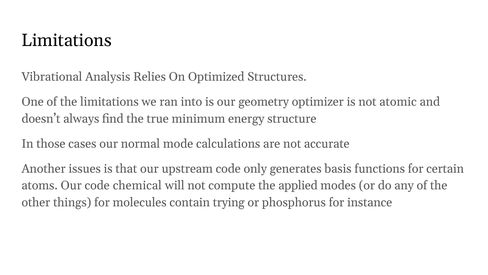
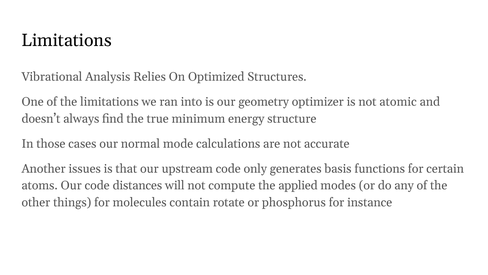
chemical: chemical -> distances
trying: trying -> rotate
